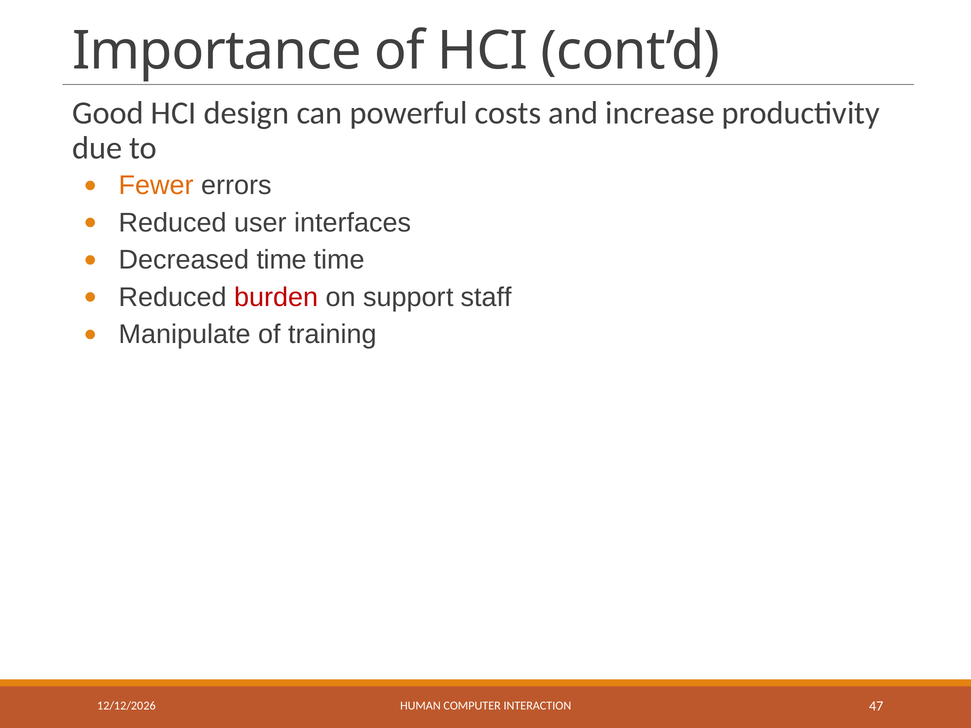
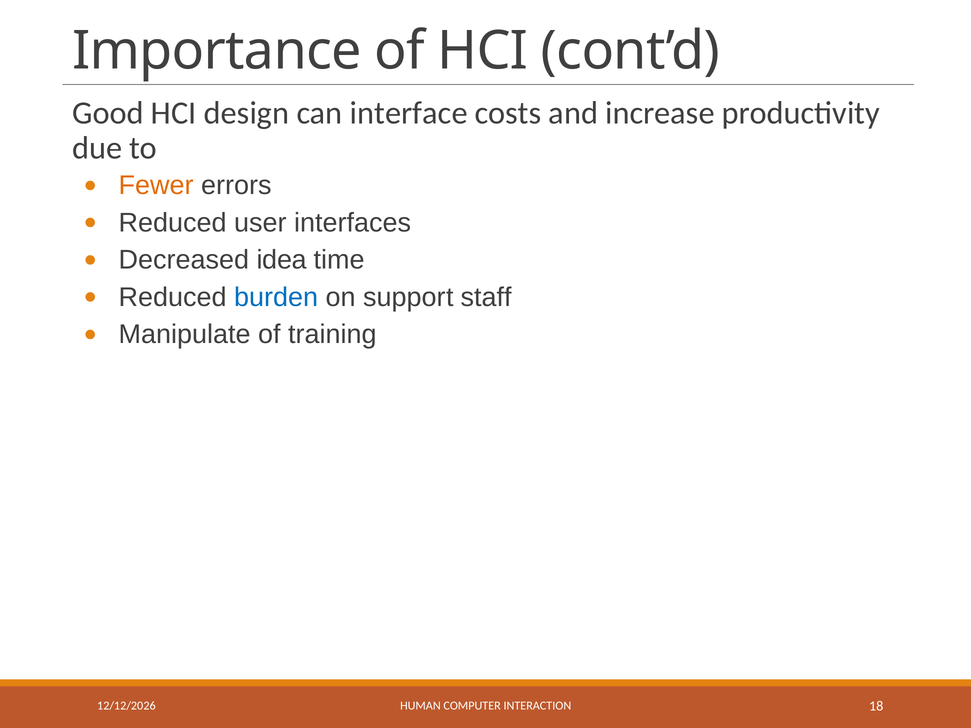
powerful: powerful -> interface
Decreased time: time -> idea
burden colour: red -> blue
47: 47 -> 18
